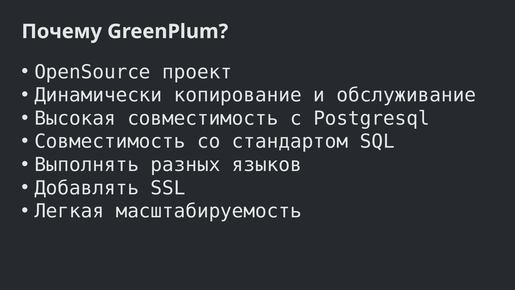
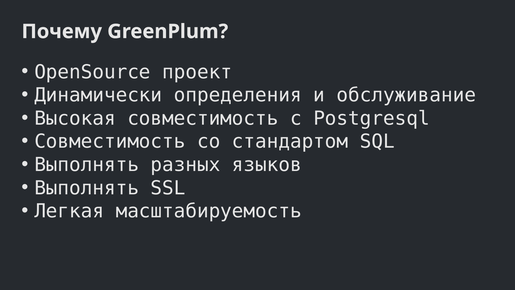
копирование: копирование -> определения
Добавлять at (87, 188): Добавлять -> Выполнять
